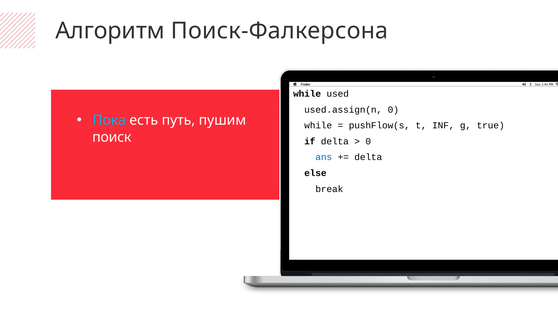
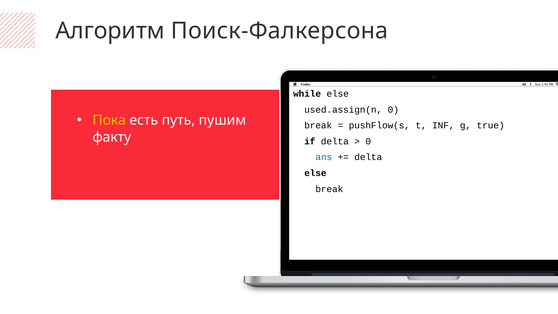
while used: used -> else
Пока colour: light blue -> yellow
while at (318, 125): while -> break
поиск: поиск -> факту
